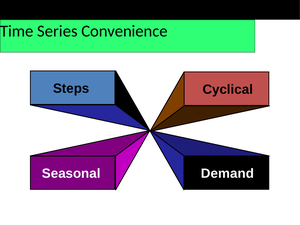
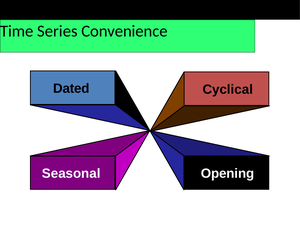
Steps: Steps -> Dated
Demand: Demand -> Opening
